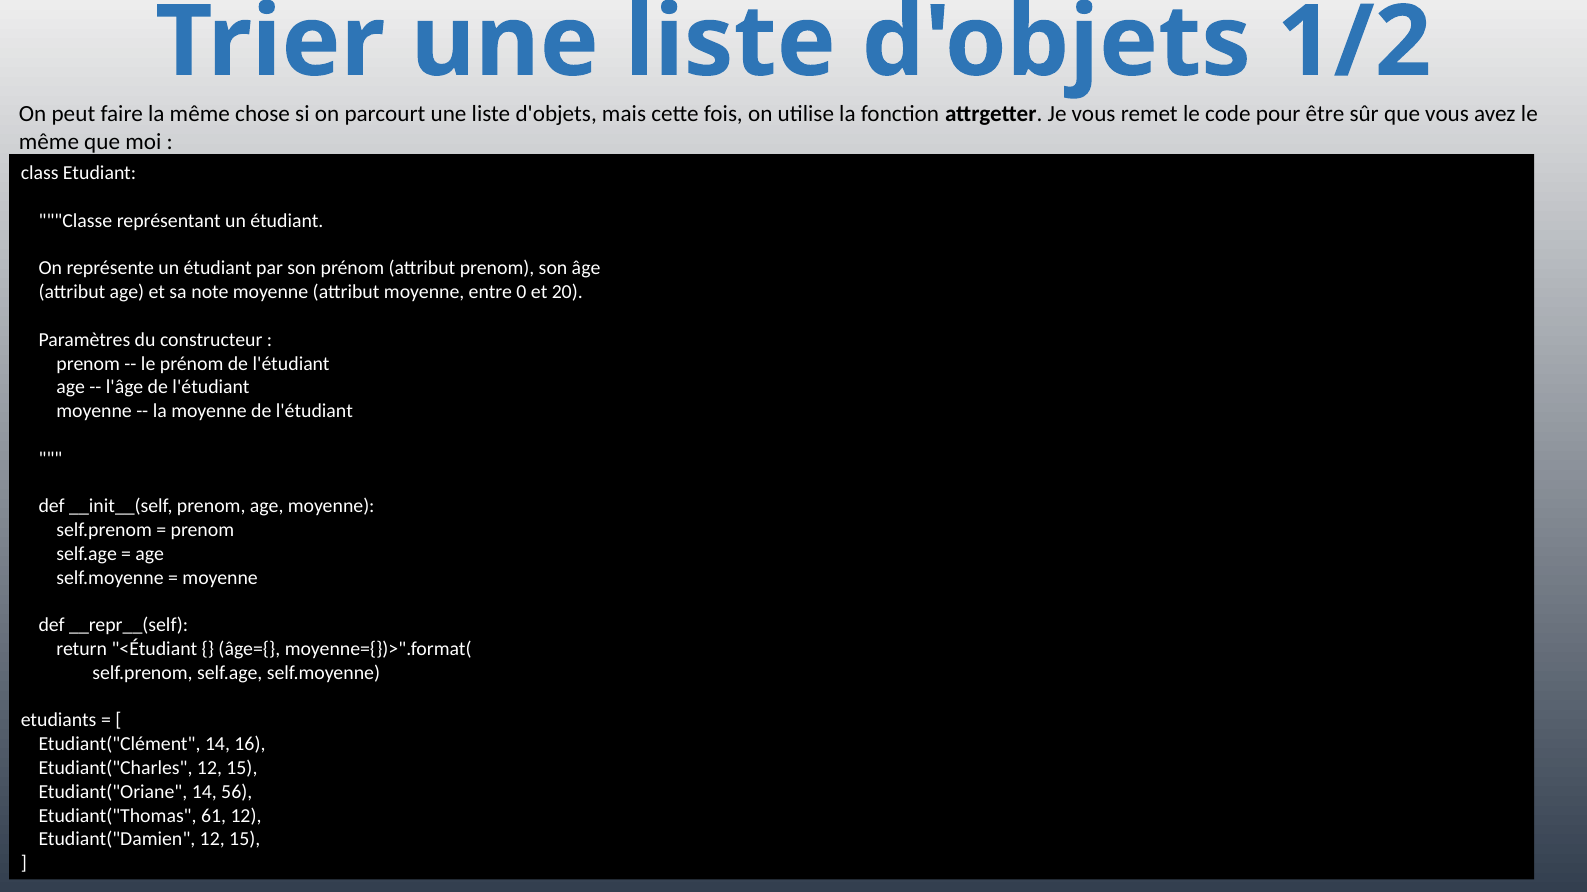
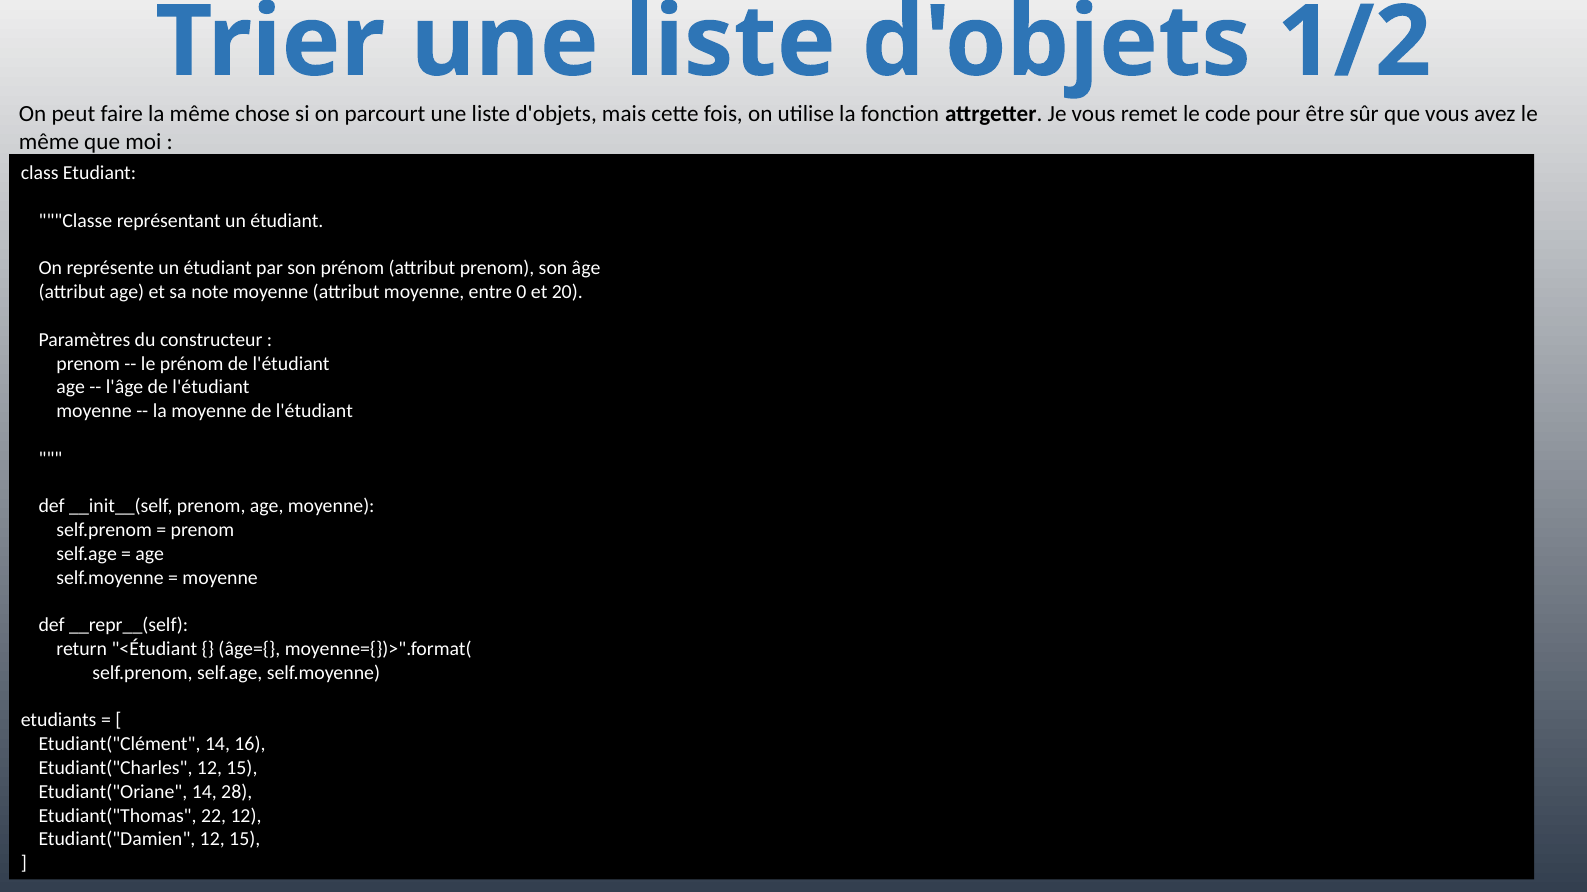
56: 56 -> 28
61: 61 -> 22
